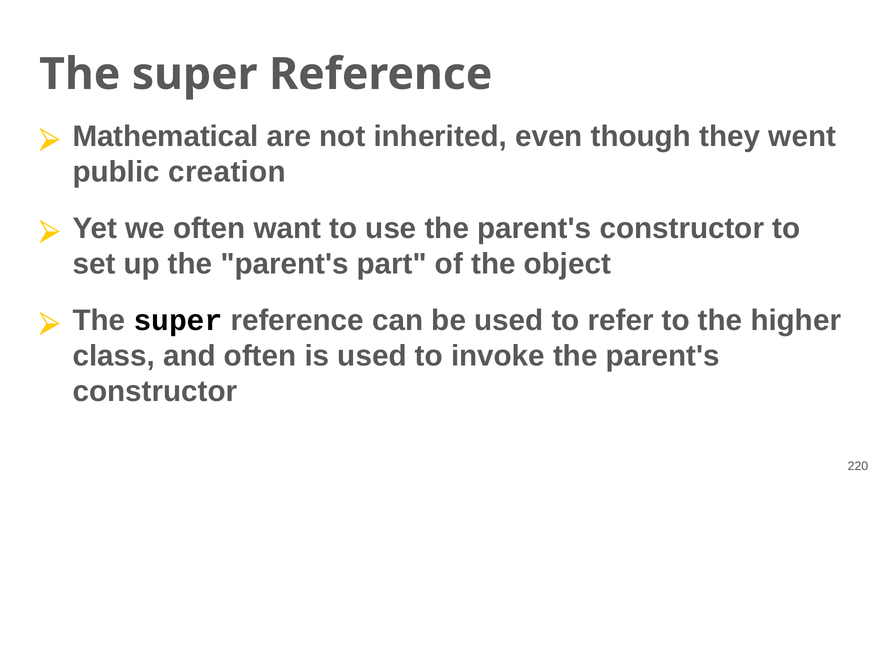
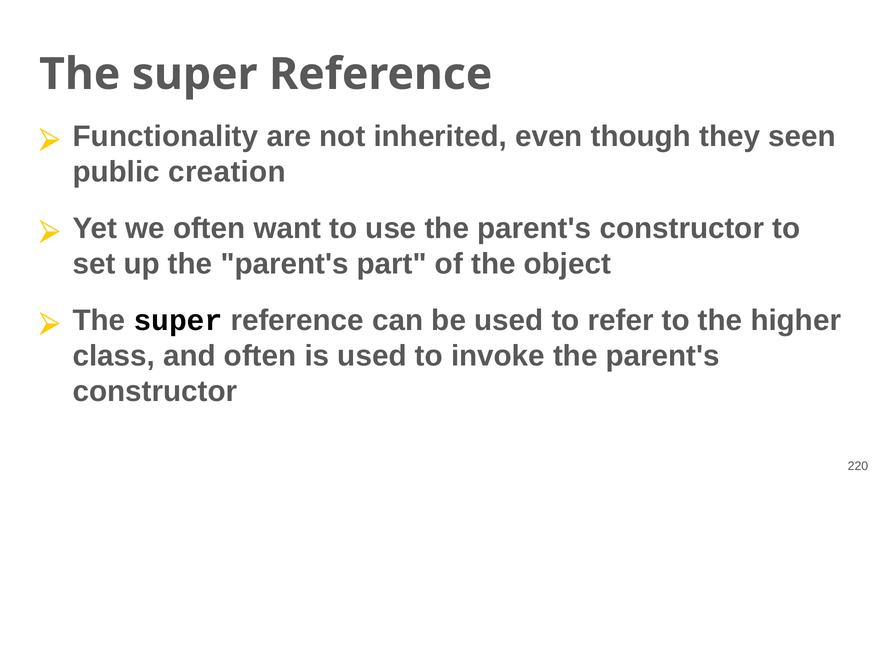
Mathematical: Mathematical -> Functionality
went: went -> seen
